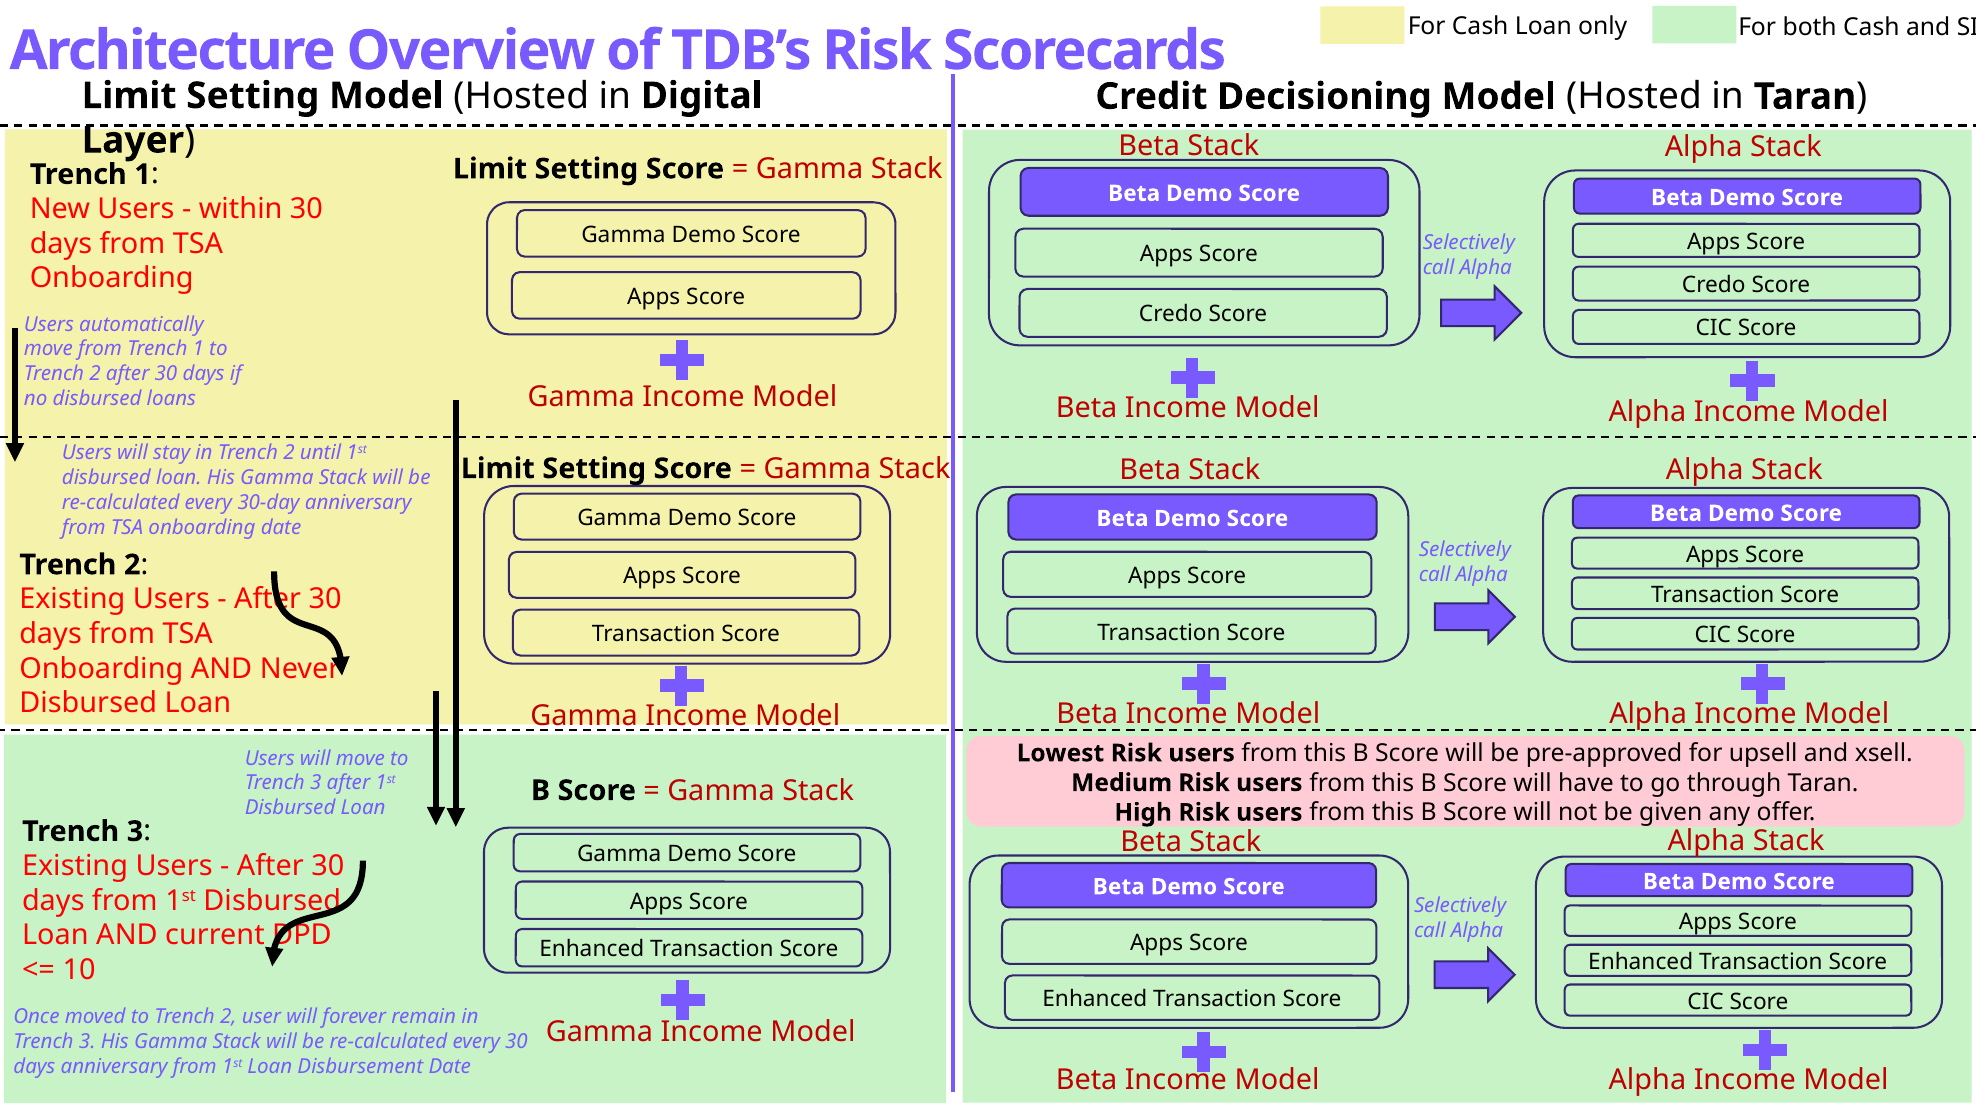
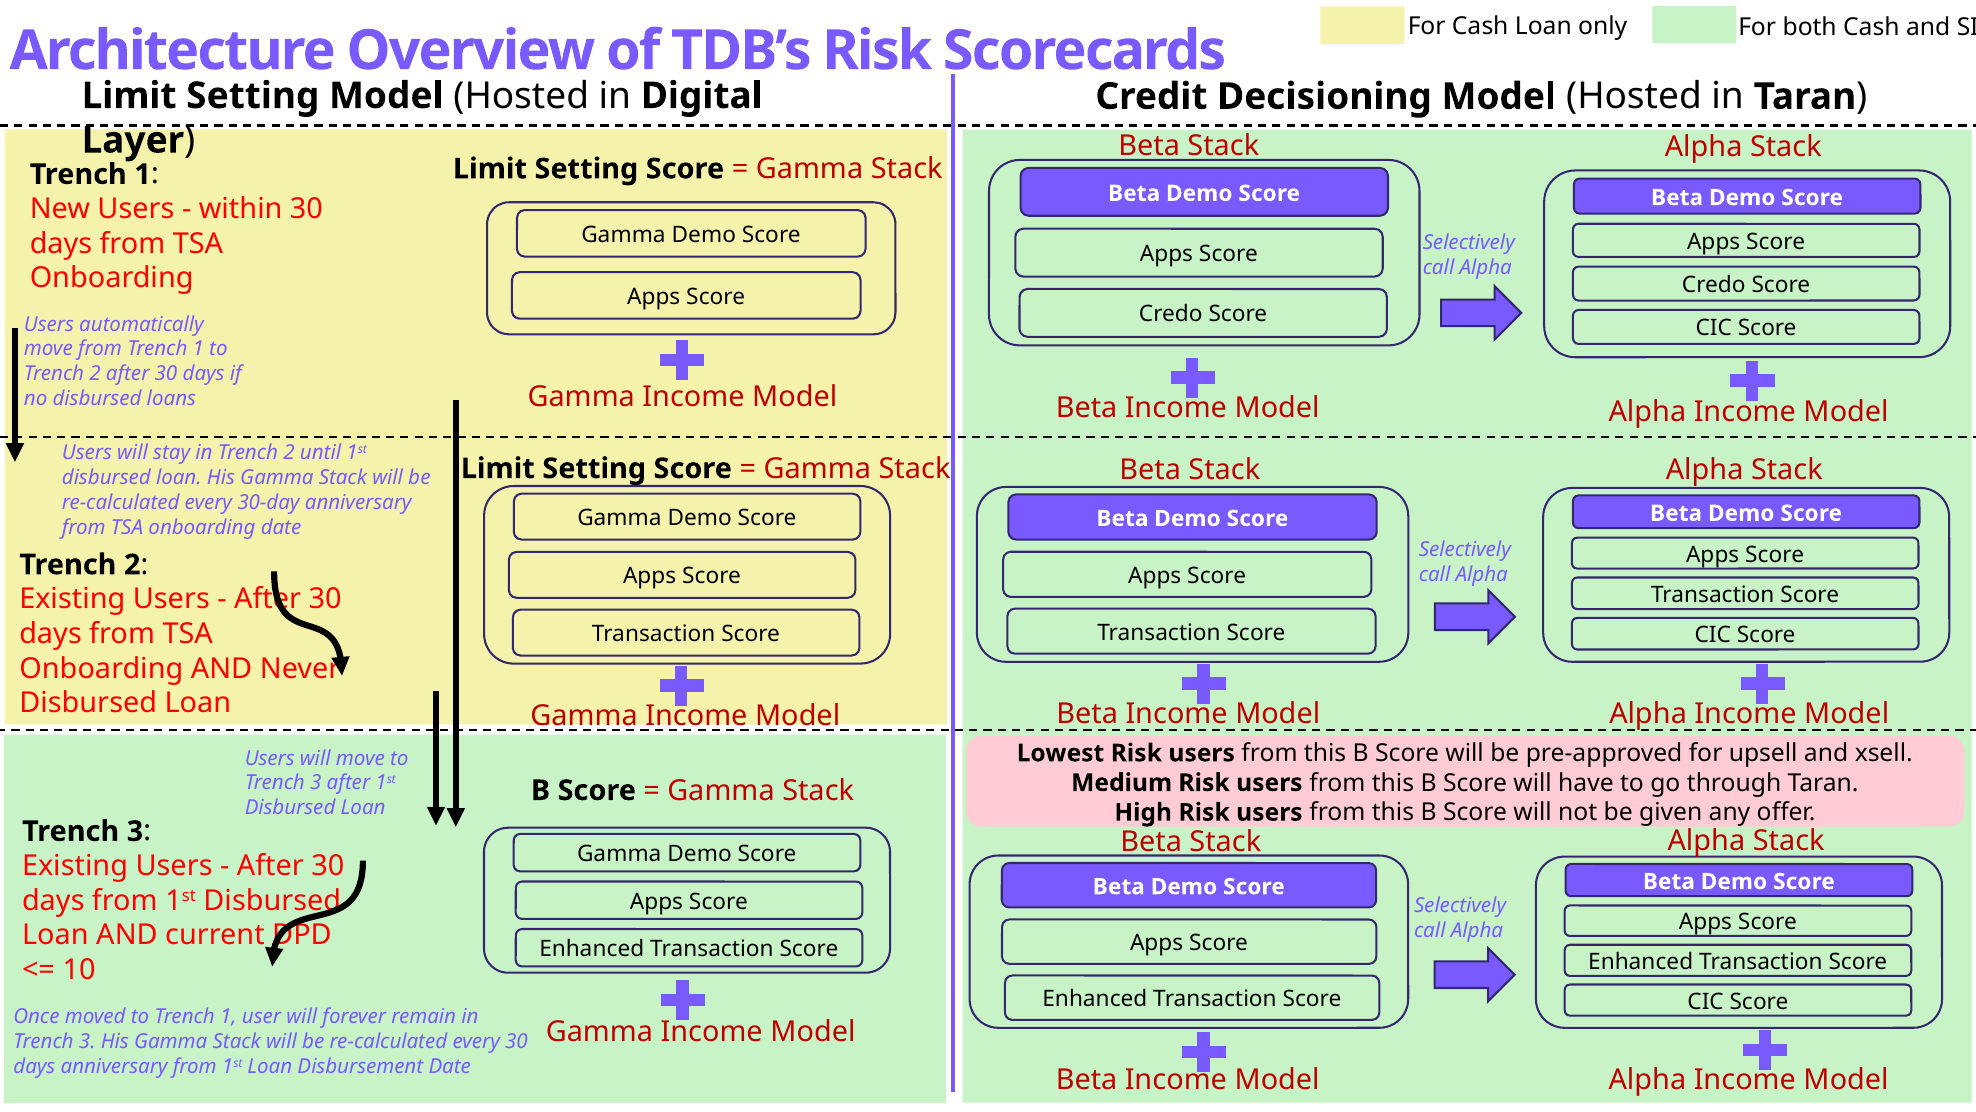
moved to Trench 2: 2 -> 1
